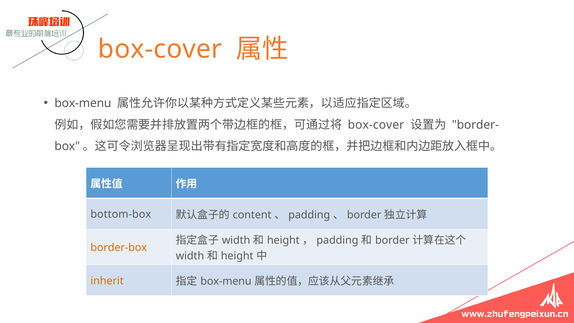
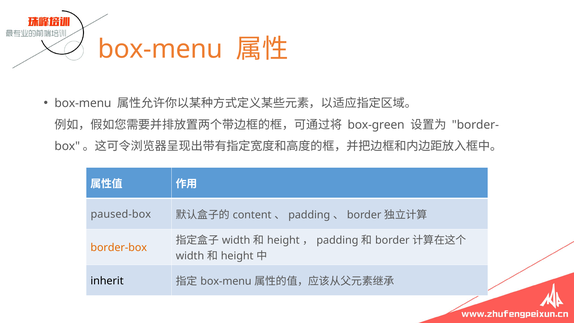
box-cover at (160, 49): box-cover -> box-menu
box-cover at (376, 125): box-cover -> box-green
bottom-box: bottom-box -> paused-box
inherit colour: orange -> black
